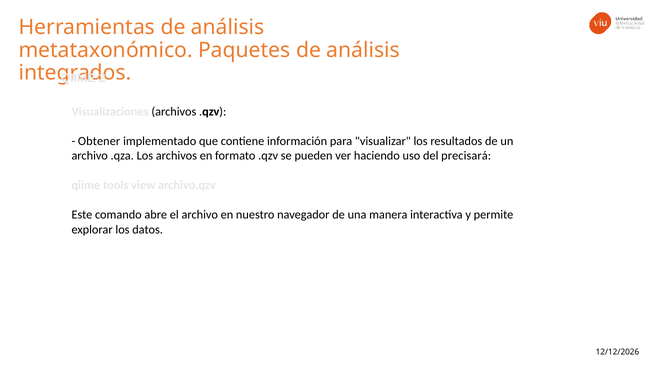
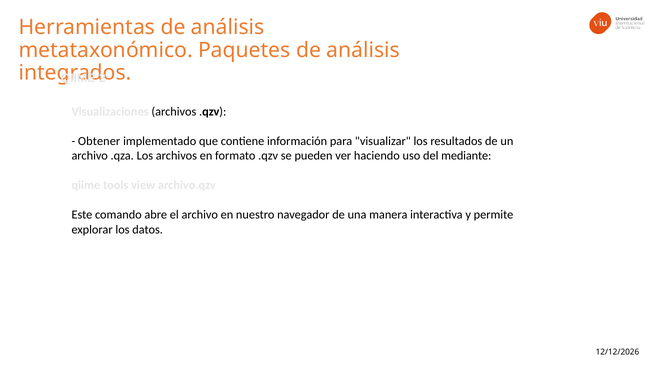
precisará: precisará -> mediante
